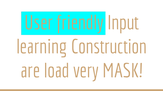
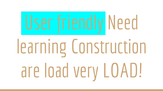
Input: Input -> Need
very MASK: MASK -> LOAD
